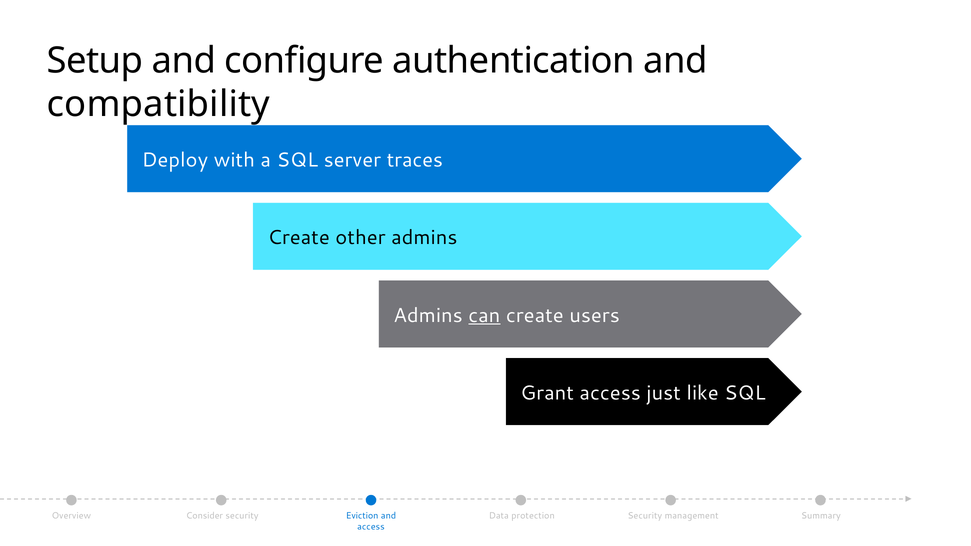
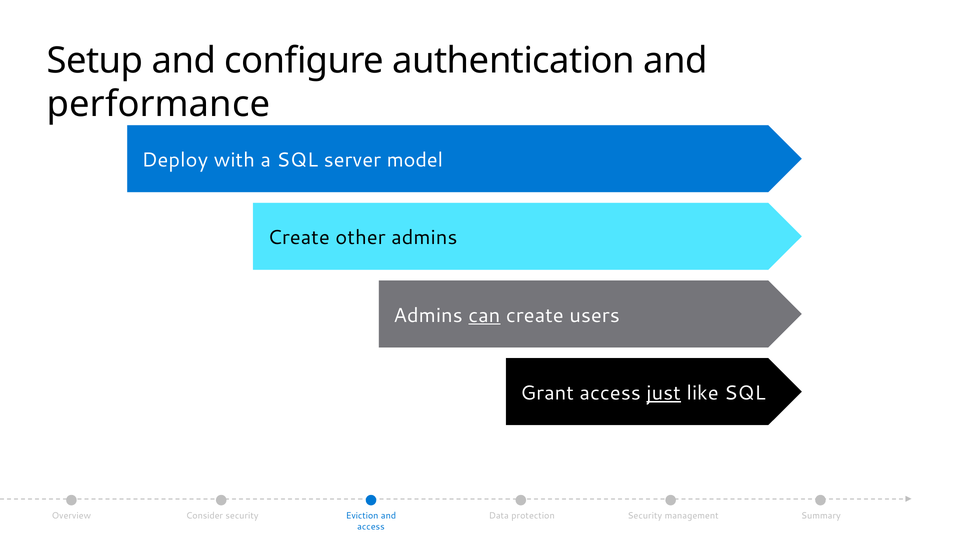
compatibility: compatibility -> performance
traces: traces -> model
just underline: none -> present
